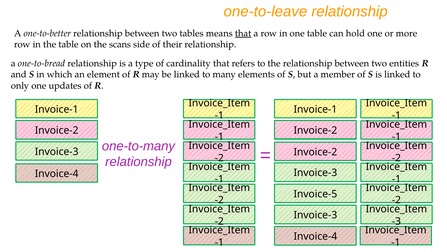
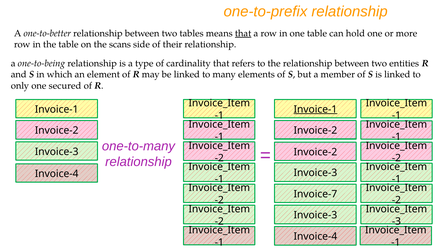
one-to-leave: one-to-leave -> one-to-prefix
one-to-bread: one-to-bread -> one-to-being
updates: updates -> secured
Invoice-1 at (315, 109) underline: none -> present
Invoice-5: Invoice-5 -> Invoice-7
